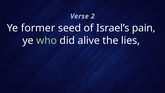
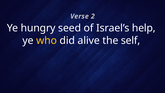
former: former -> hungry
pain: pain -> help
who colour: light green -> yellow
lies: lies -> self
